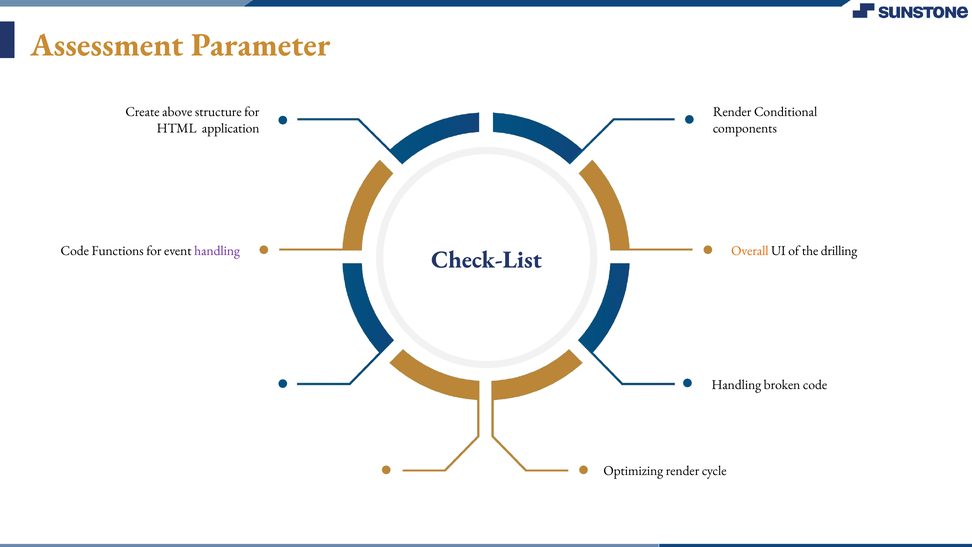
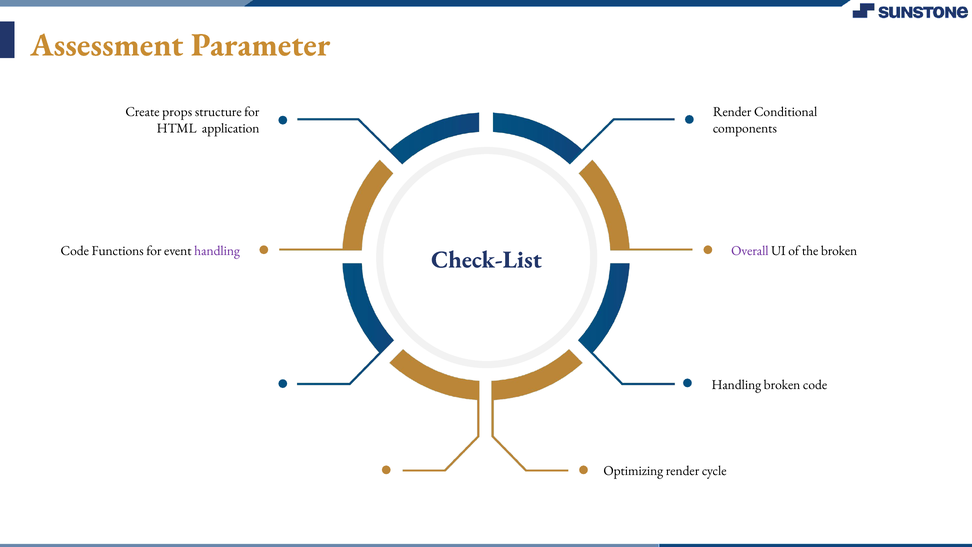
above: above -> props
Overall colour: orange -> purple
the drilling: drilling -> broken
